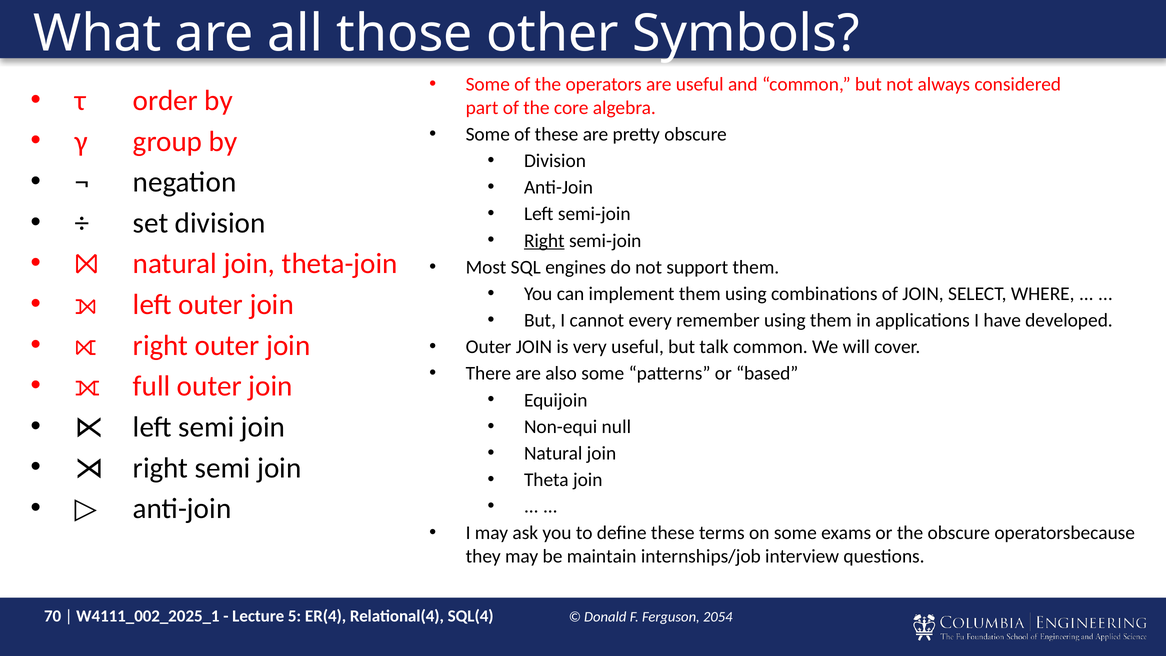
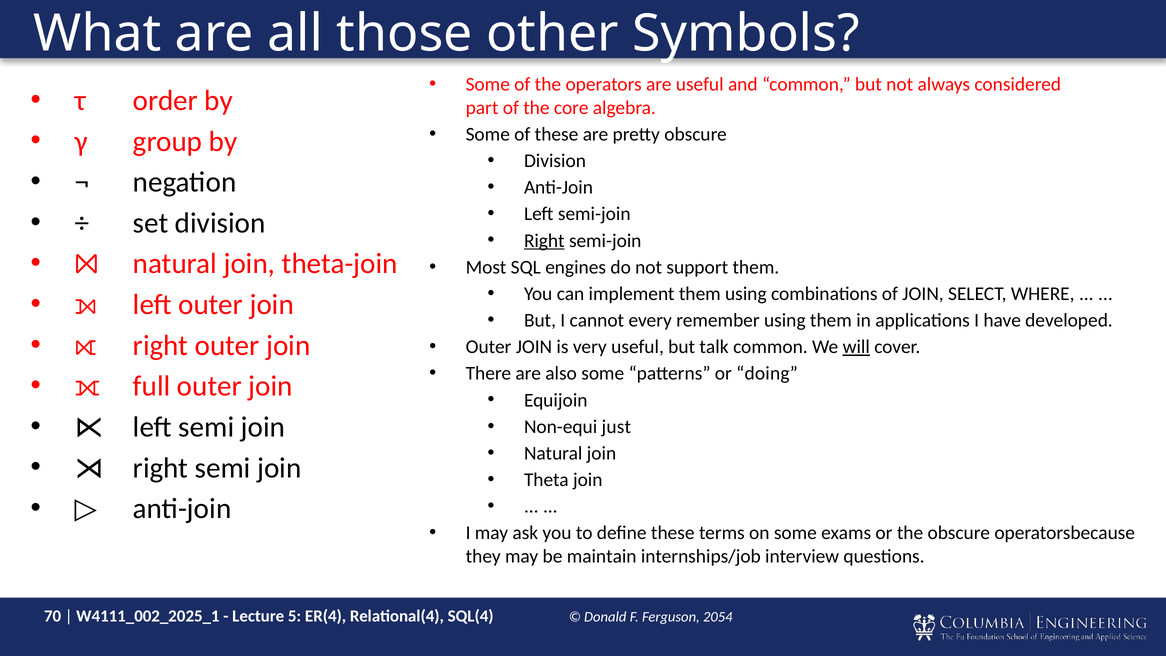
will underline: none -> present
based: based -> doing
null: null -> just
